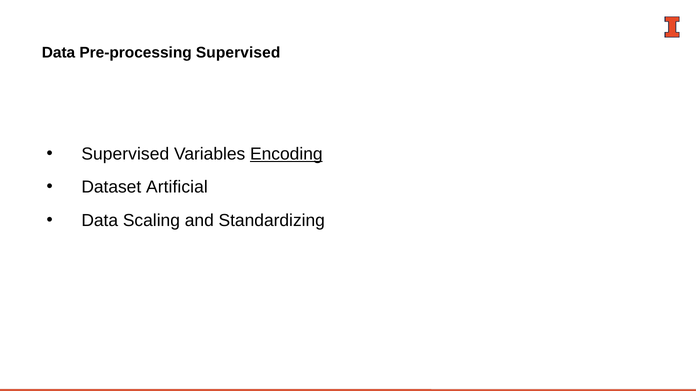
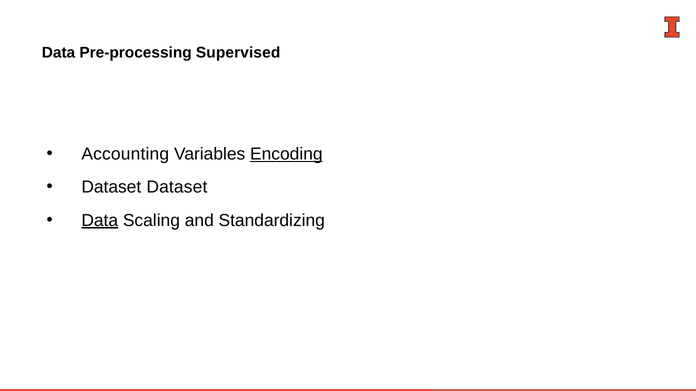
Supervised at (125, 154): Supervised -> Accounting
Dataset Artificial: Artificial -> Dataset
Data at (100, 221) underline: none -> present
